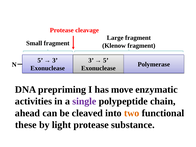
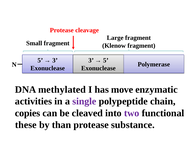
prepriming: prepriming -> methylated
ahead: ahead -> copies
two colour: orange -> purple
light: light -> than
